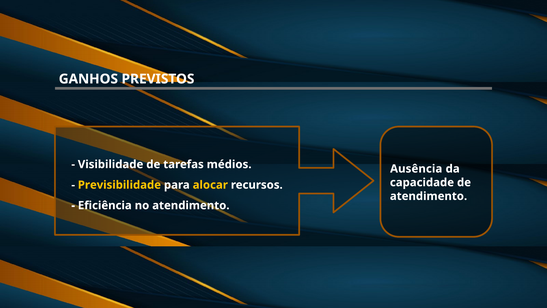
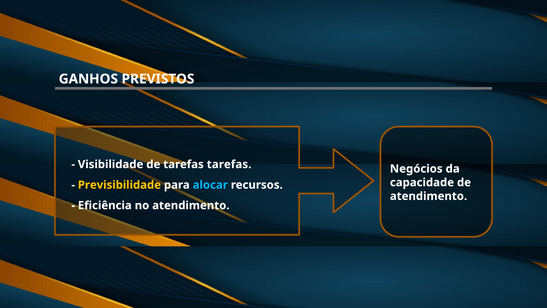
tarefas médios: médios -> tarefas
Ausência: Ausência -> Negócios
alocar colour: yellow -> light blue
